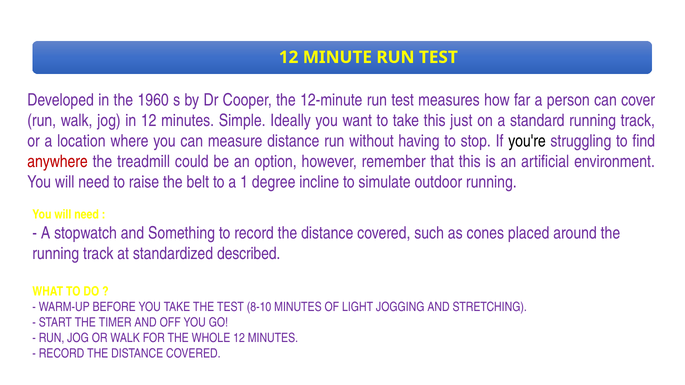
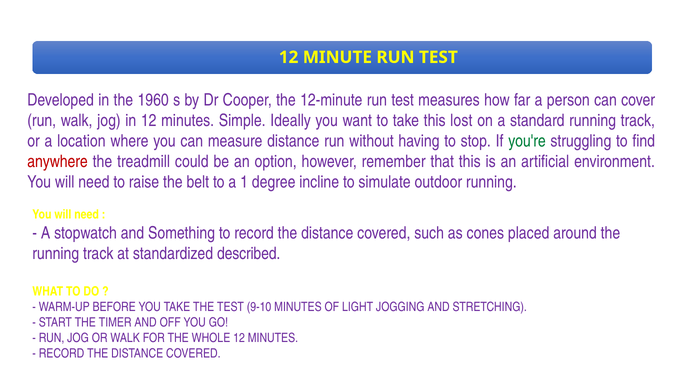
just: just -> lost
you're colour: black -> green
8-10: 8-10 -> 9-10
